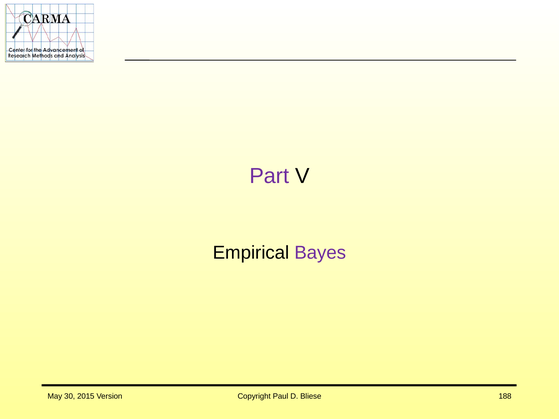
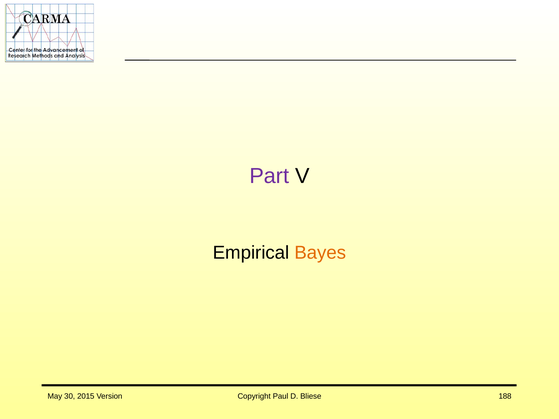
Bayes colour: purple -> orange
